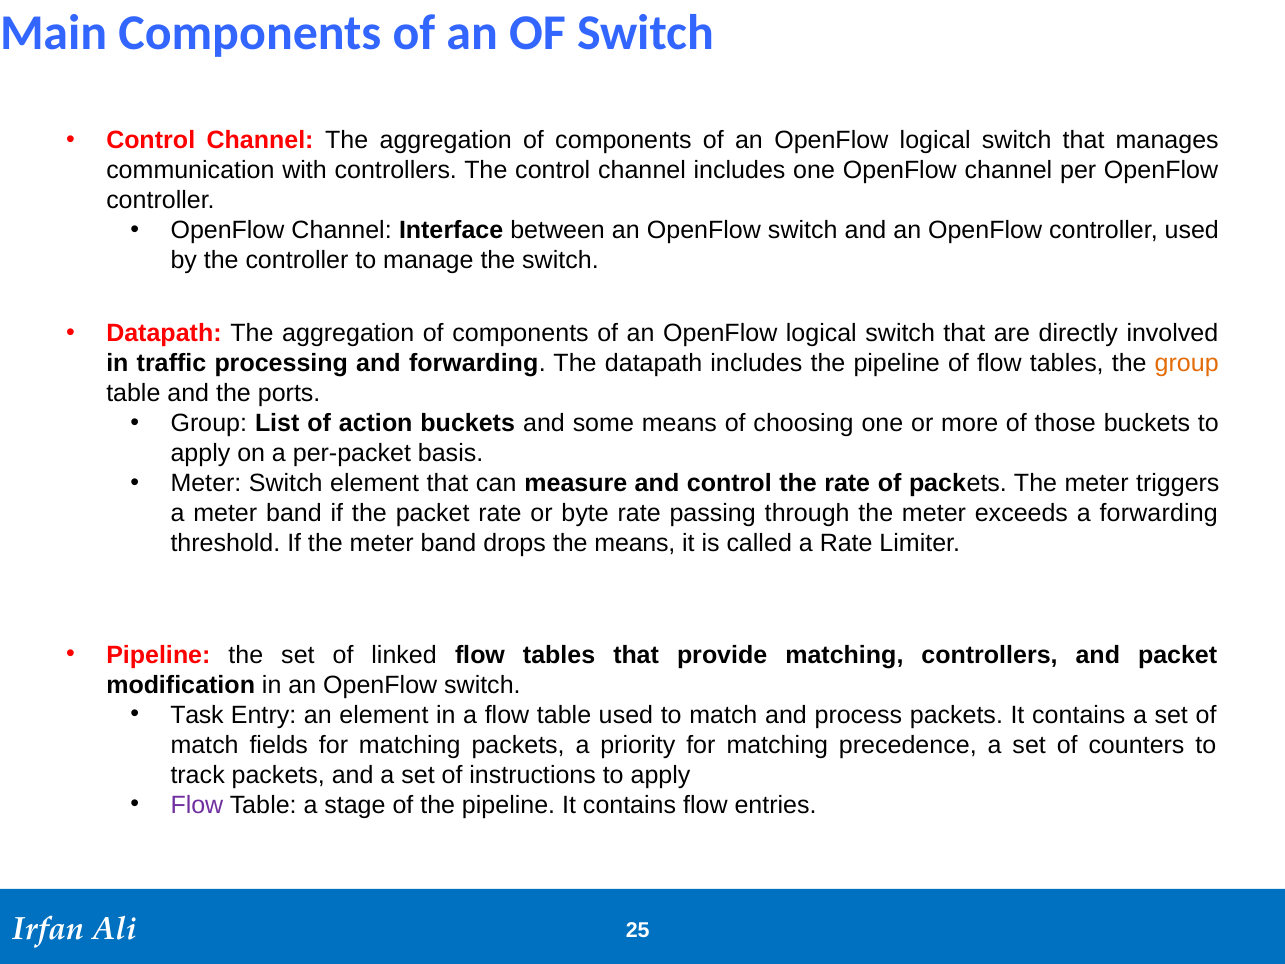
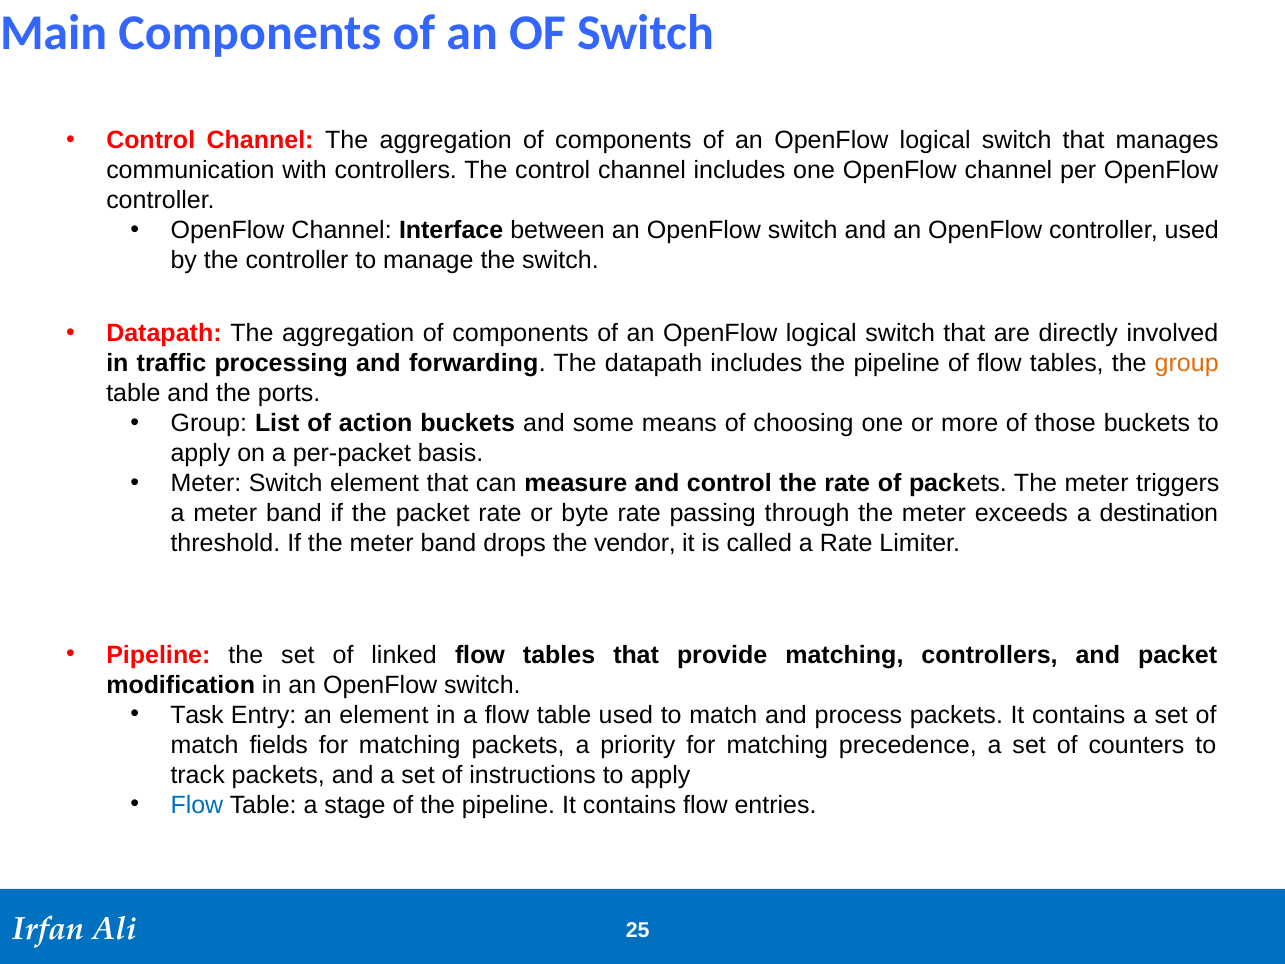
a forwarding: forwarding -> destination
the means: means -> vendor
Flow at (197, 805) colour: purple -> blue
